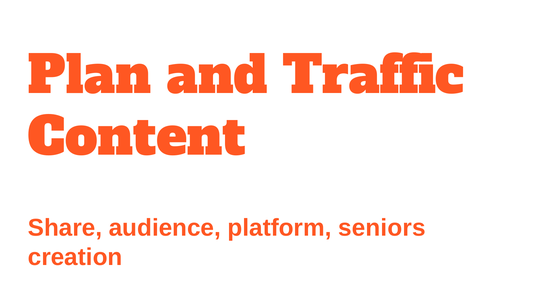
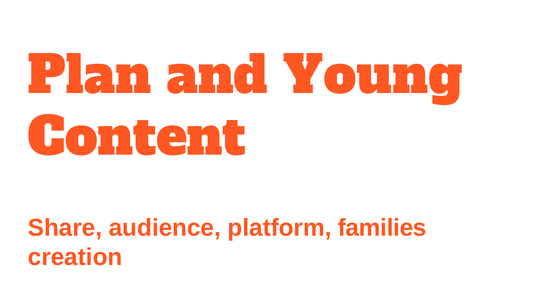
Traffic: Traffic -> Young
seniors: seniors -> families
